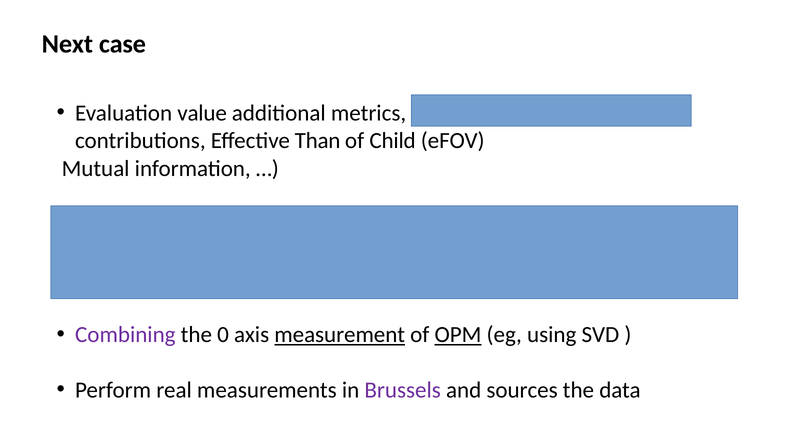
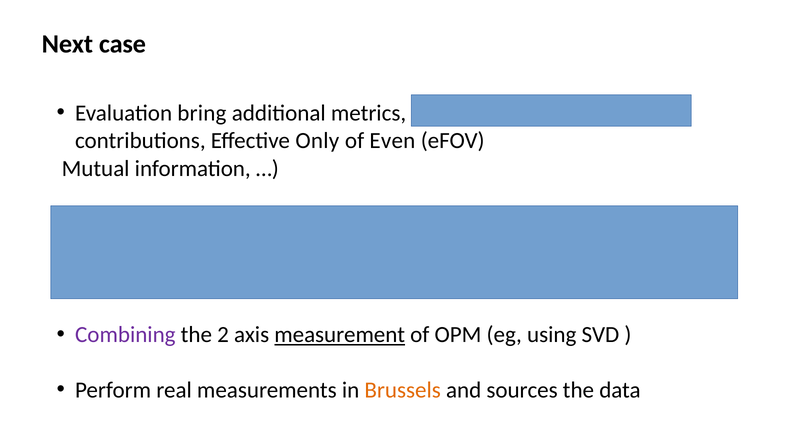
Evaluation value: value -> bring
Effective Than: Than -> Only
of Child: Child -> Even
0: 0 -> 2
OPM at (458, 335) underline: present -> none
Brussels colour: purple -> orange
